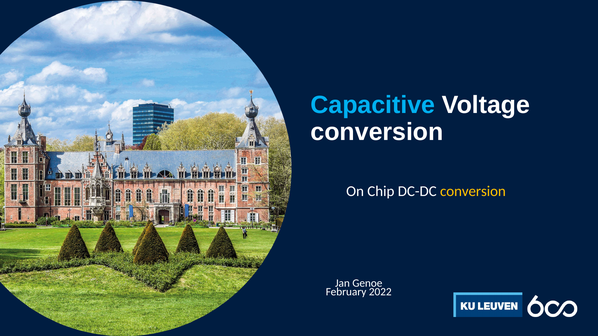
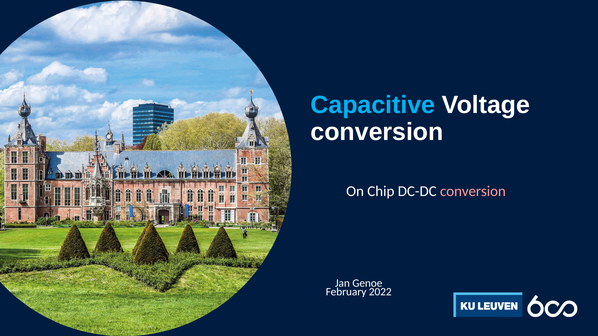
conversion at (473, 192) colour: yellow -> pink
